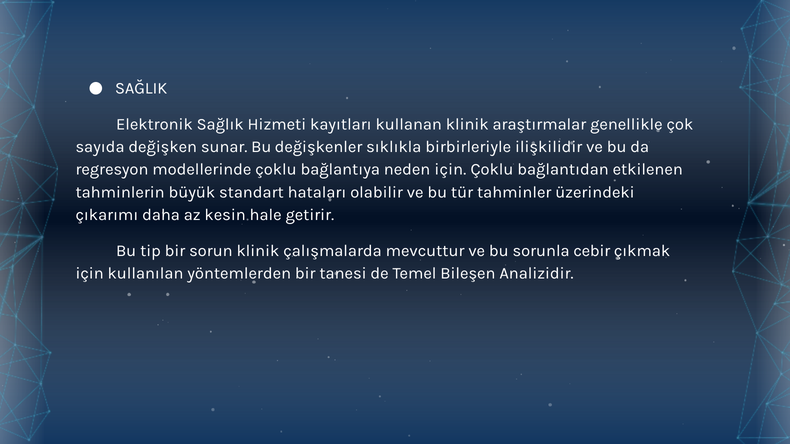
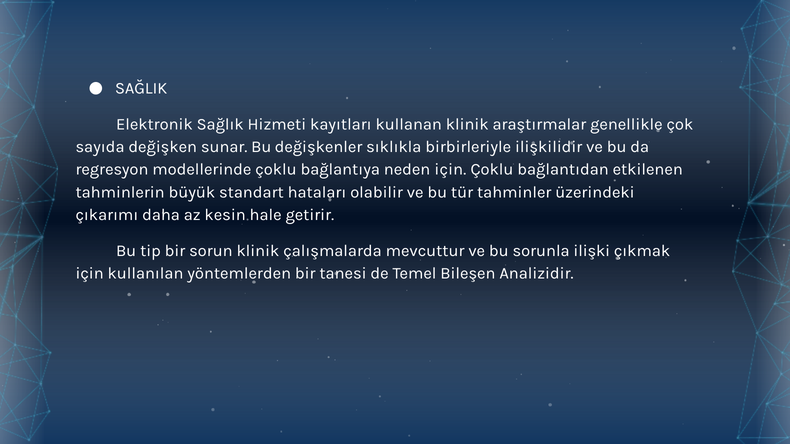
cebir: cebir -> ilişki
